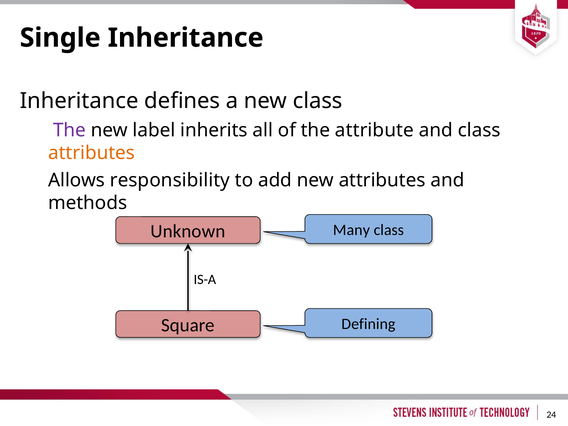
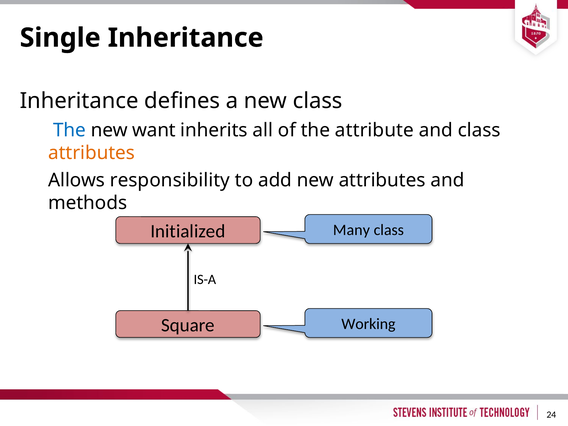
The at (69, 130) colour: purple -> blue
label: label -> want
Unknown: Unknown -> Initialized
Defining: Defining -> Working
